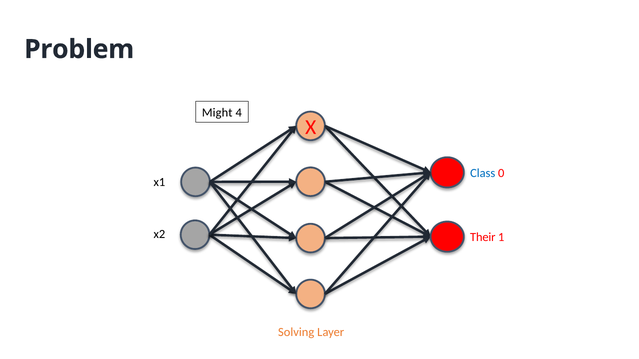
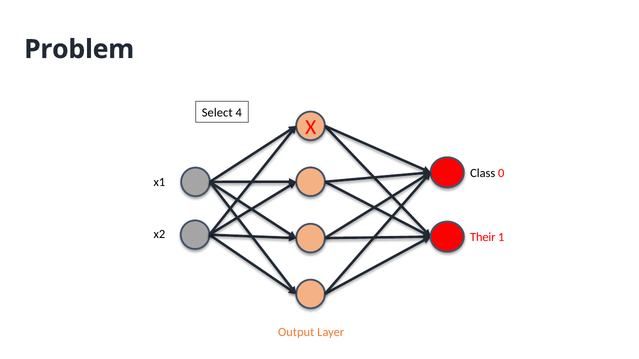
Might: Might -> Select
Class colour: blue -> black
Solving: Solving -> Output
